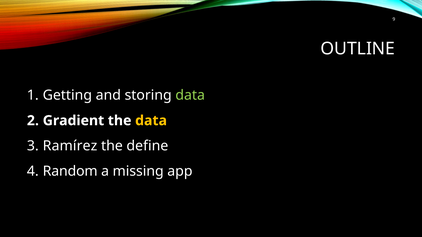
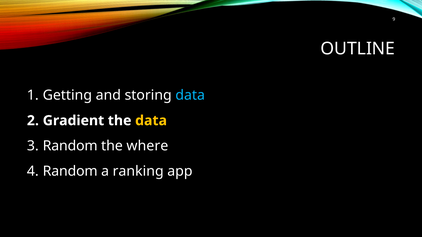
data at (190, 95) colour: light green -> light blue
Ramírez at (70, 146): Ramírez -> Random
define: define -> where
missing: missing -> ranking
